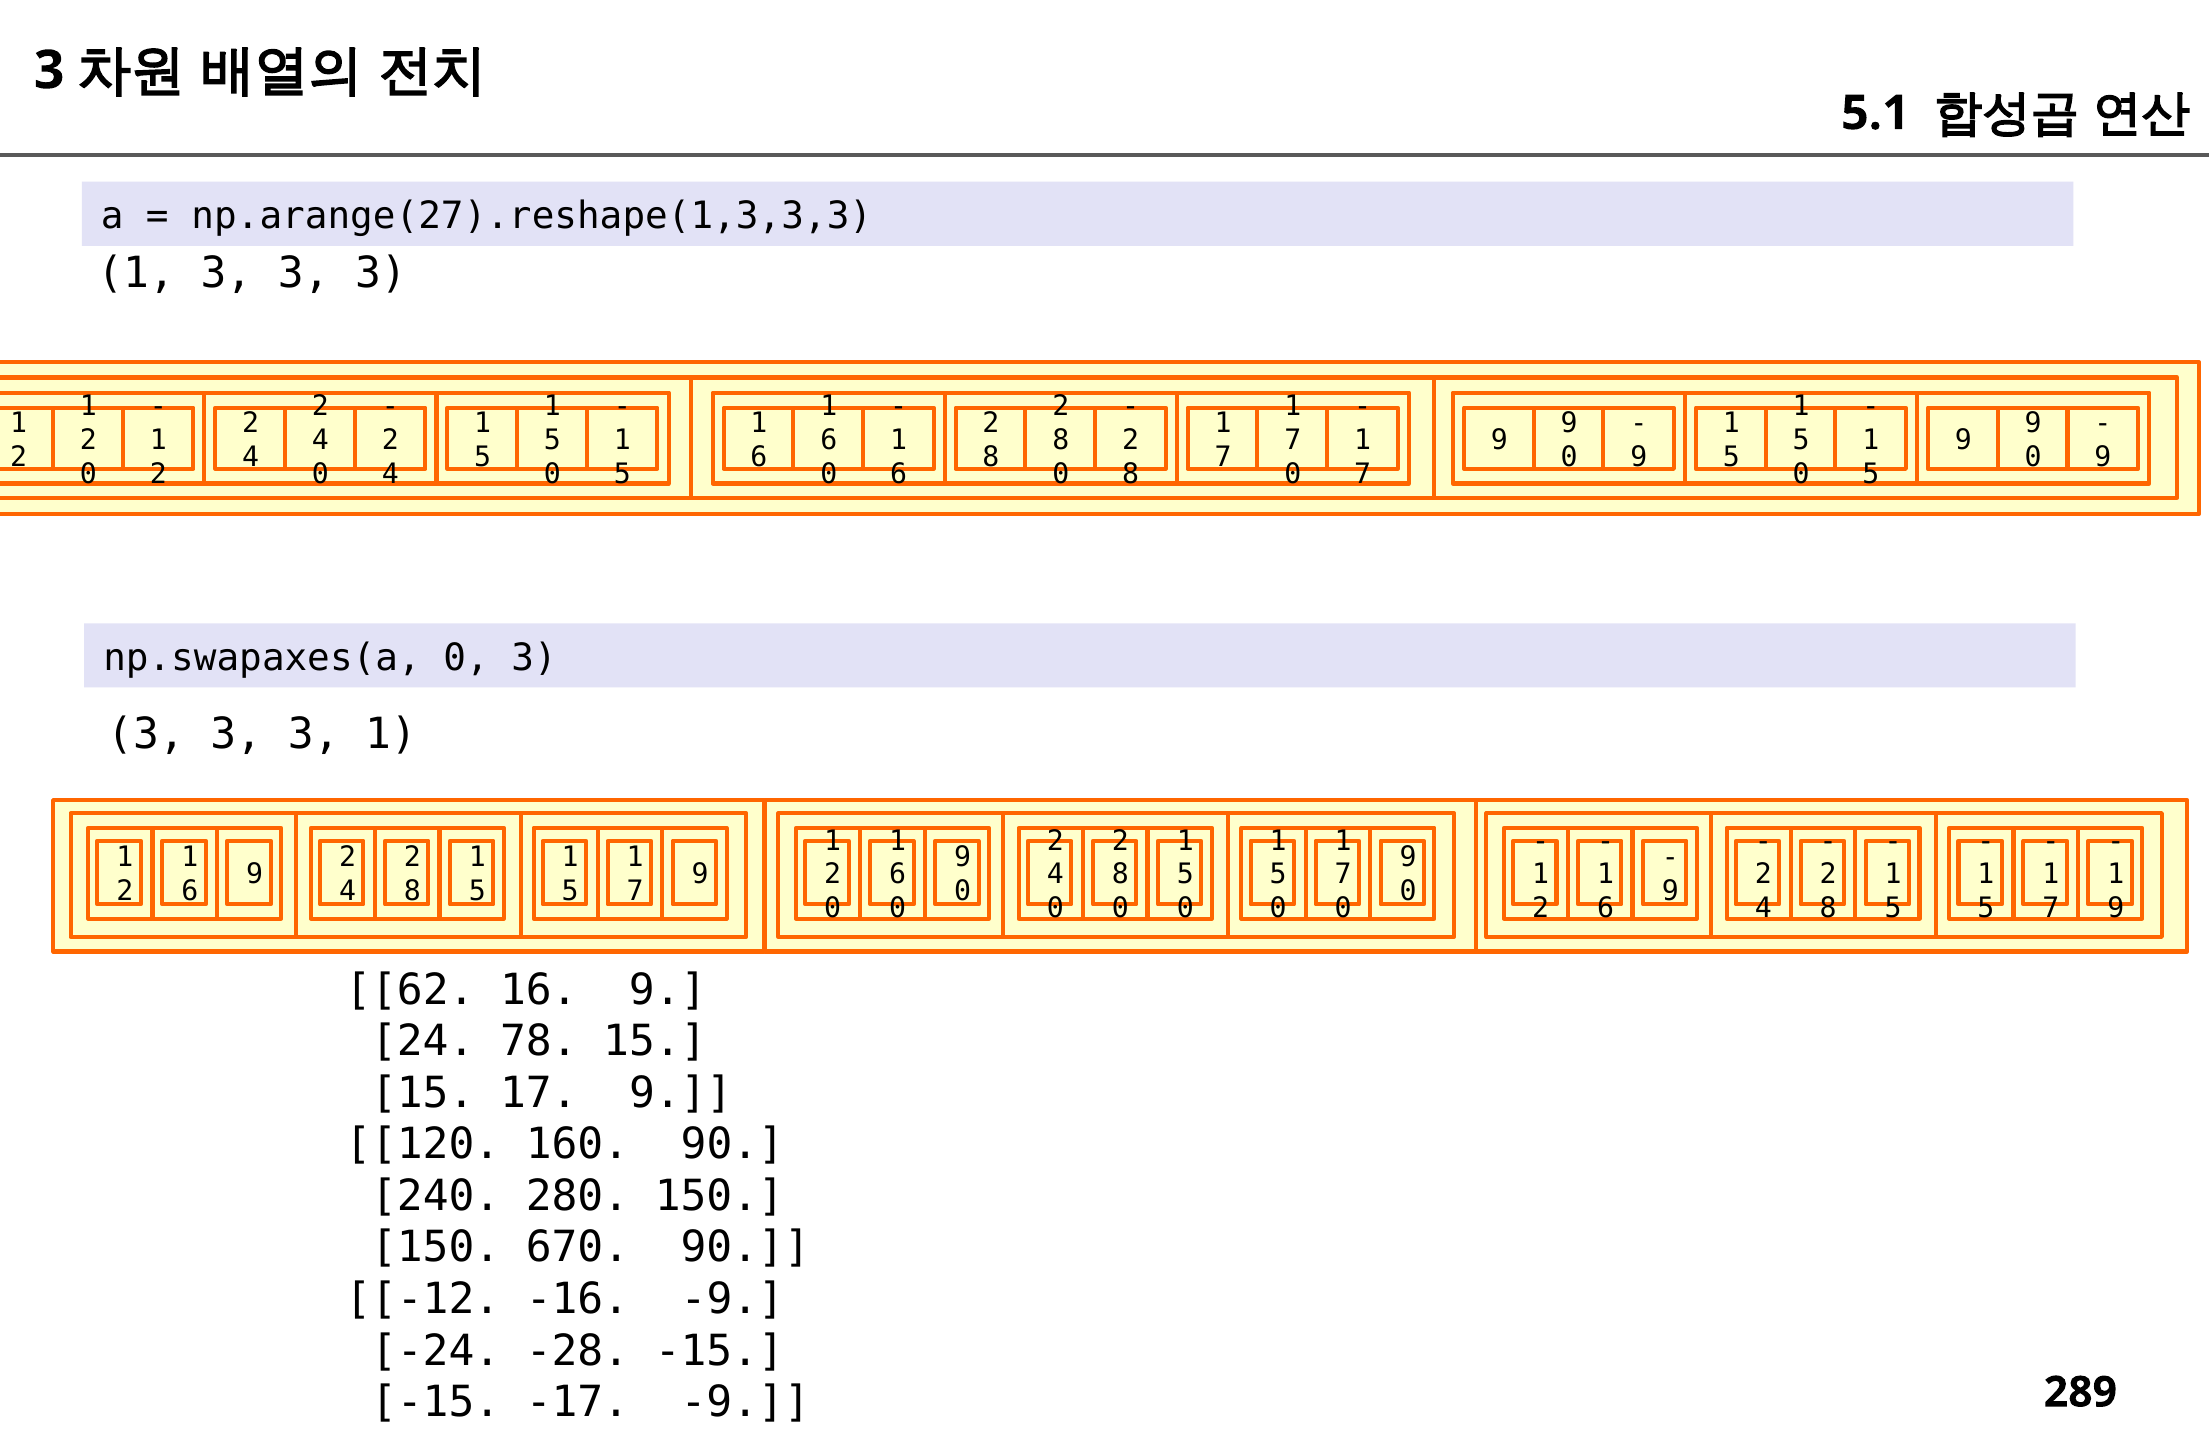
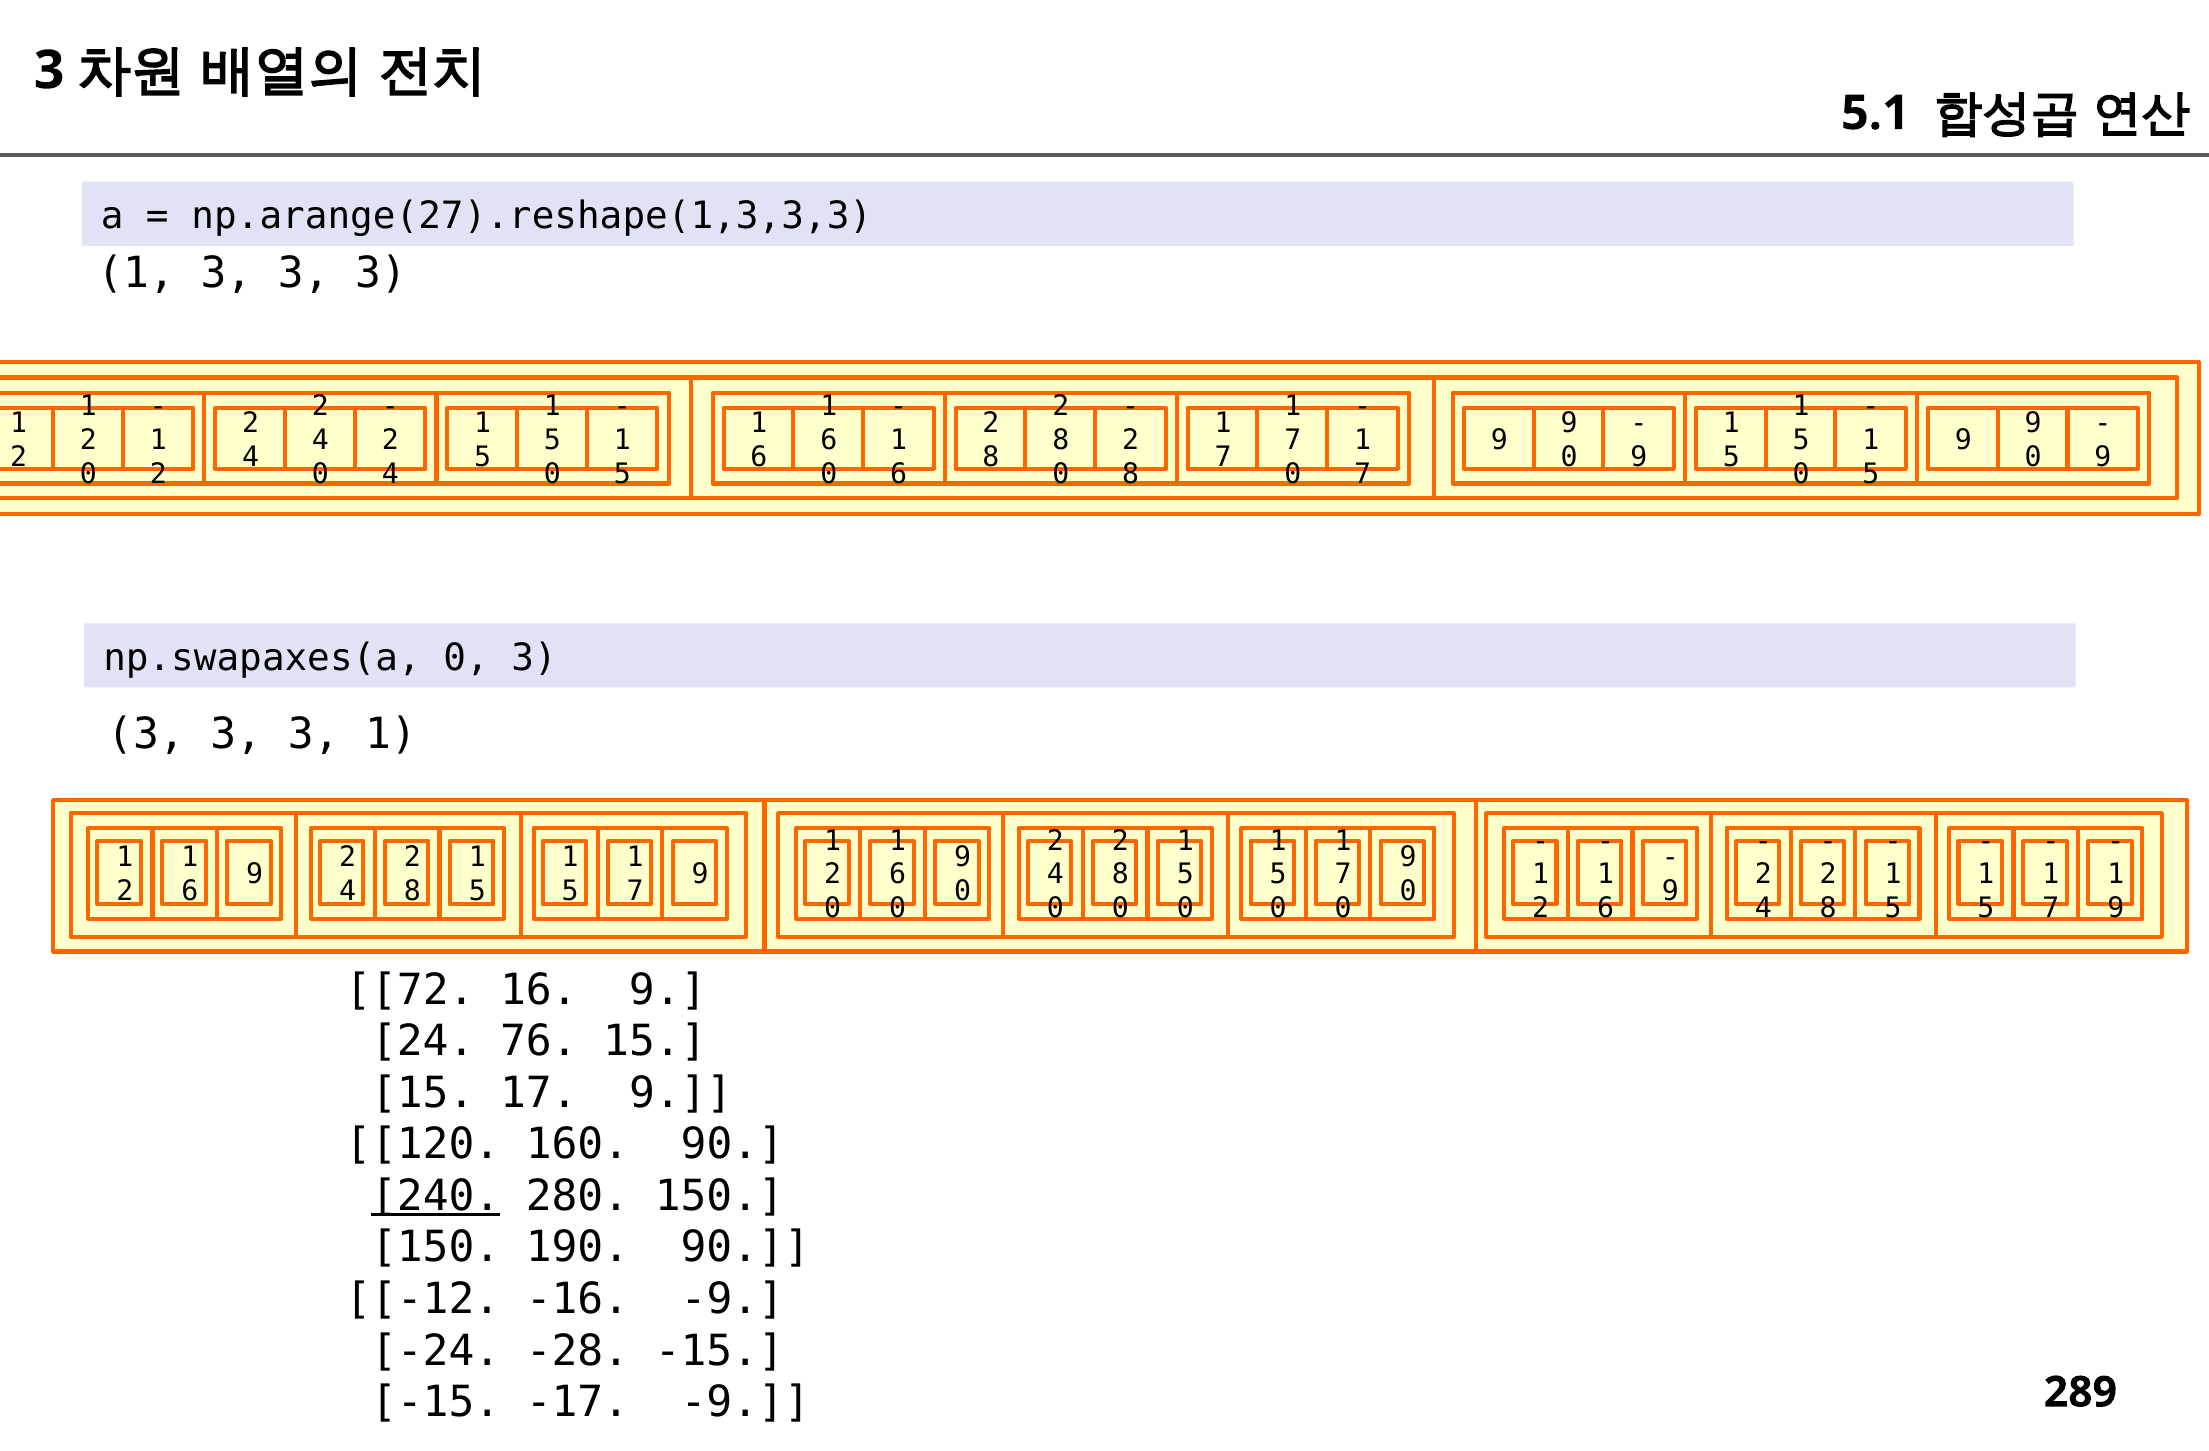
62: 62 -> 72
78: 78 -> 76
240 underline: none -> present
670: 670 -> 190
